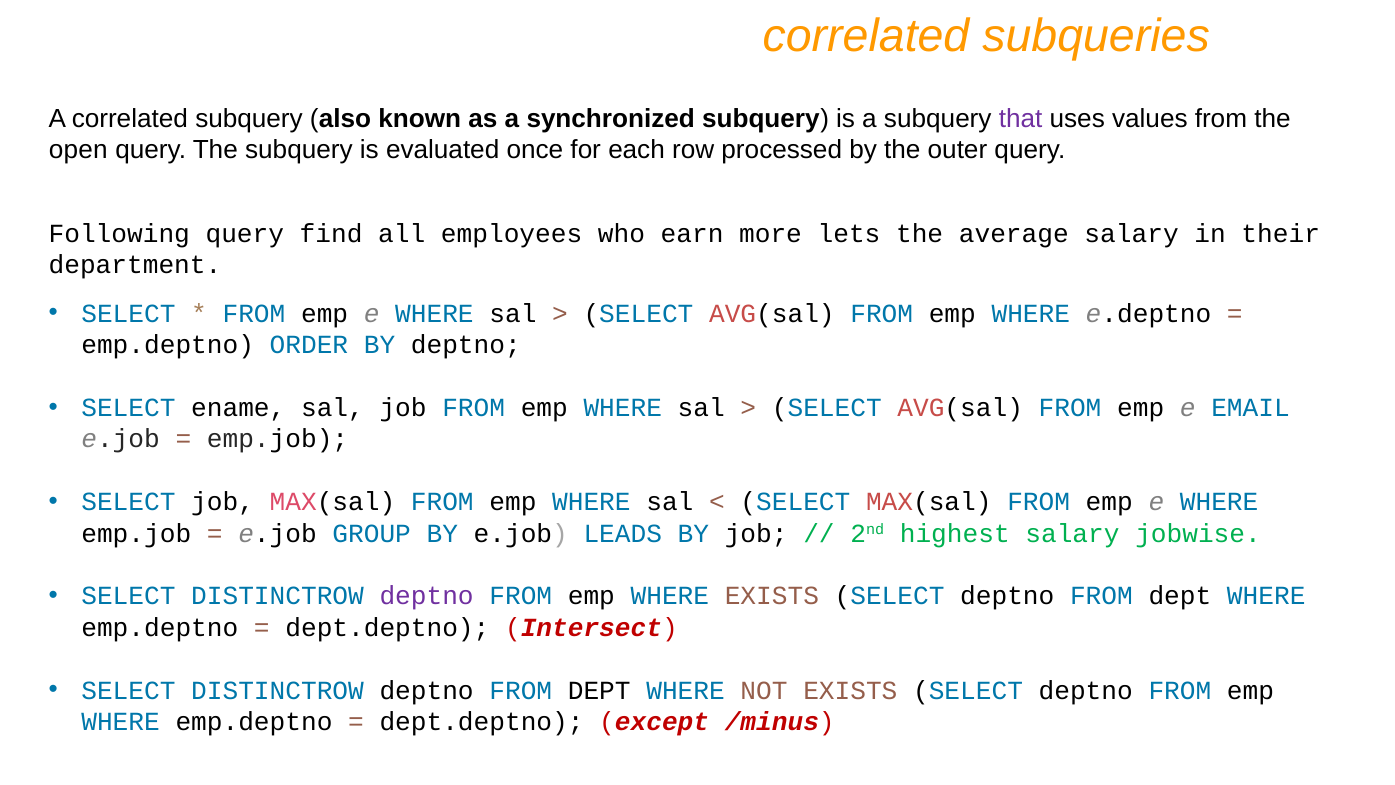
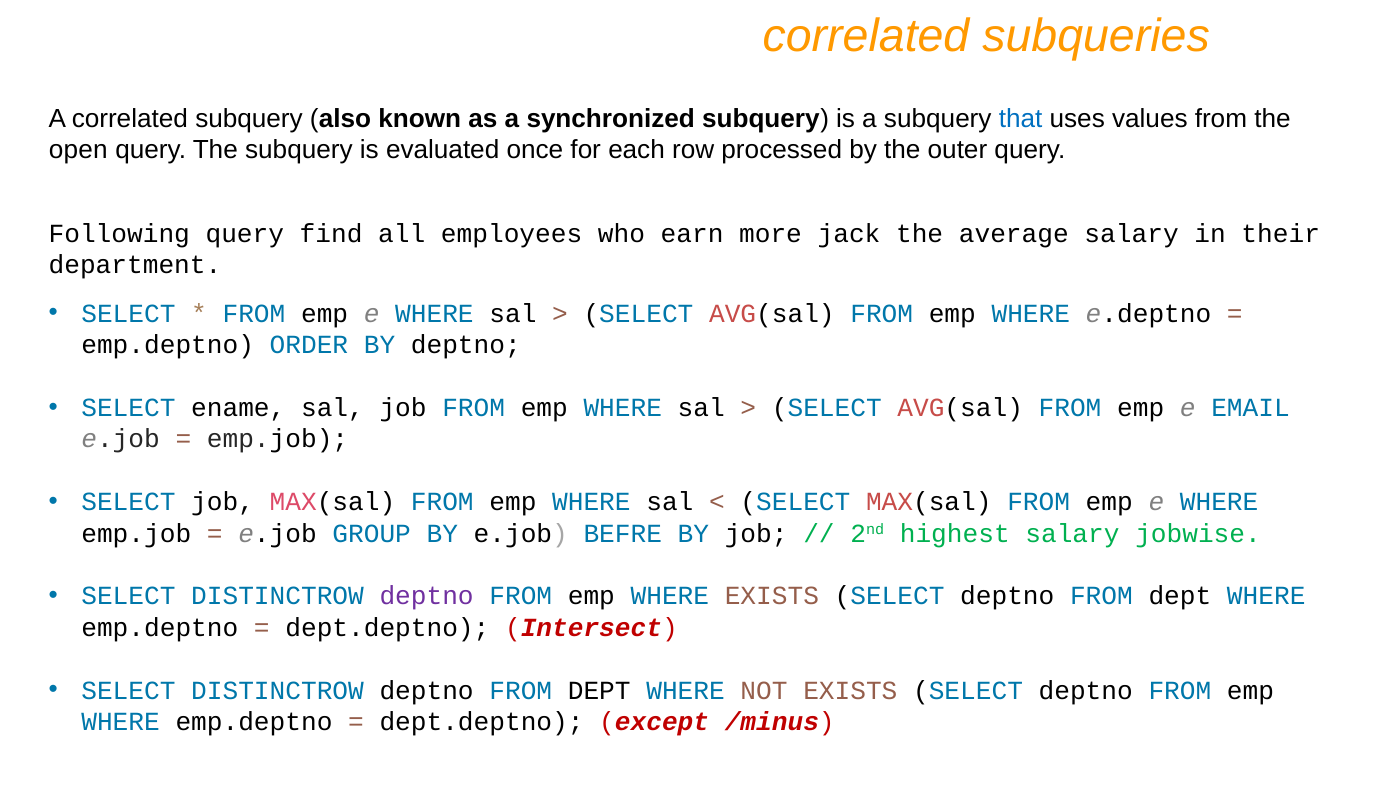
that colour: purple -> blue
lets: lets -> jack
LEADS: LEADS -> BEFRE
